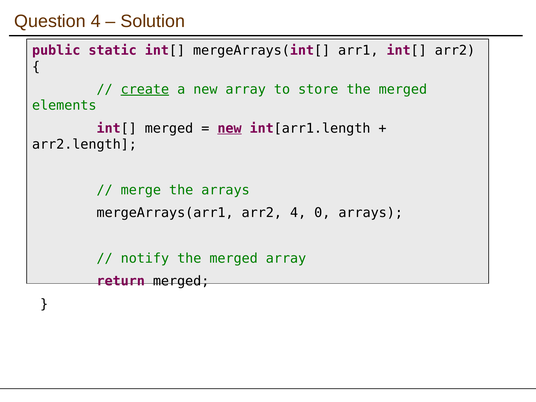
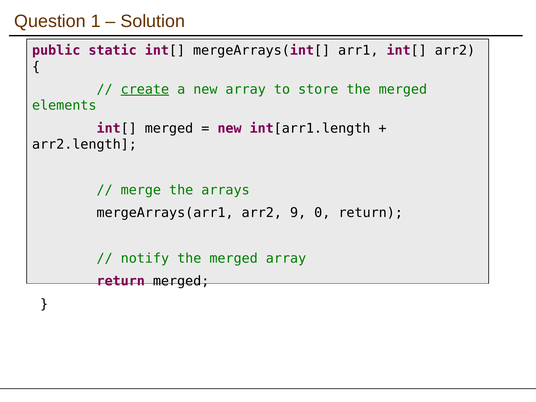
Question 4: 4 -> 1
new at (230, 128) underline: present -> none
arr2 4: 4 -> 9
0 arrays: arrays -> return
